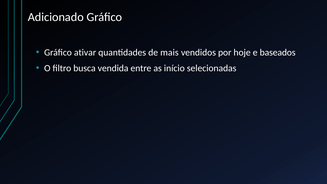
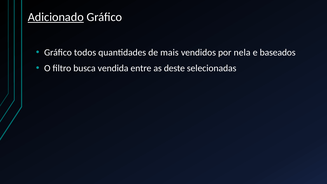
Adicionado underline: none -> present
ativar: ativar -> todos
hoje: hoje -> nela
início: início -> deste
